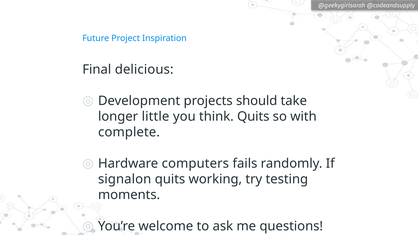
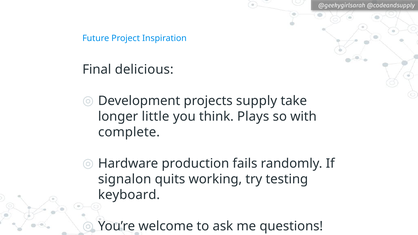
should: should -> supply
think Quits: Quits -> Plays
computers: computers -> production
moments: moments -> keyboard
